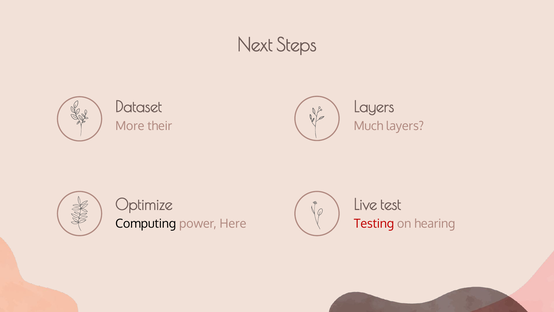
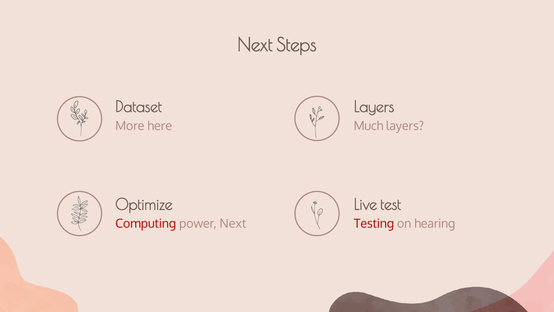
their: their -> here
Computing colour: black -> red
power Here: Here -> Next
